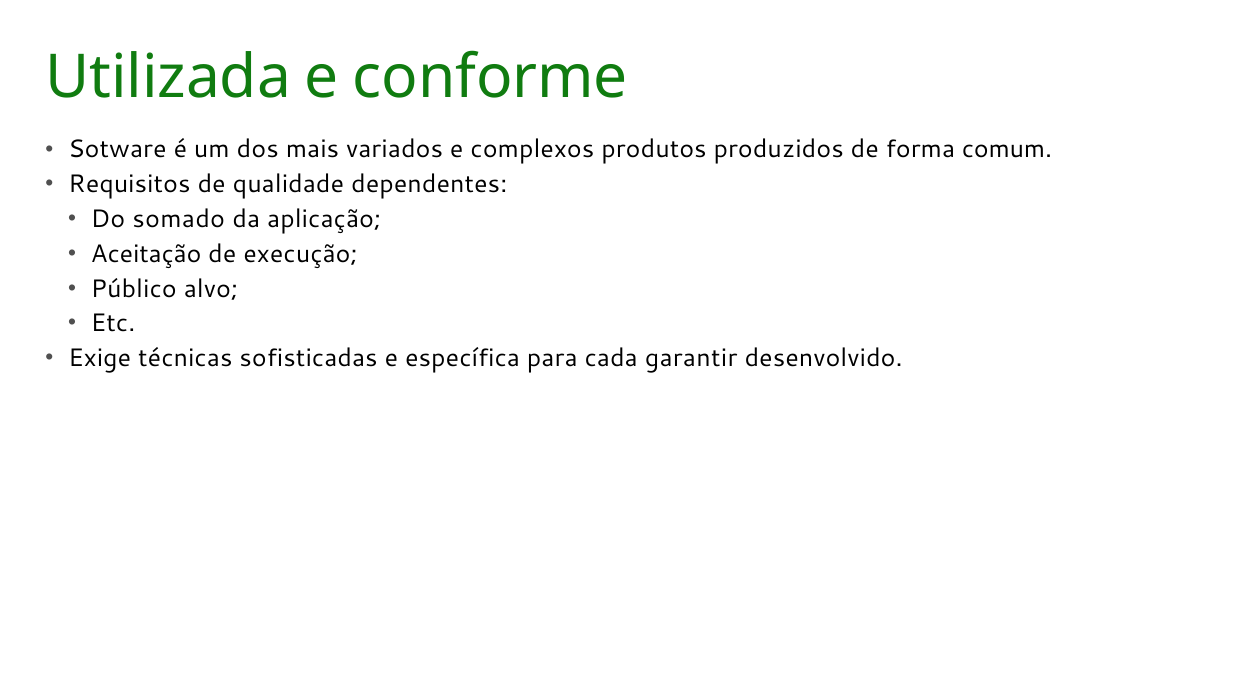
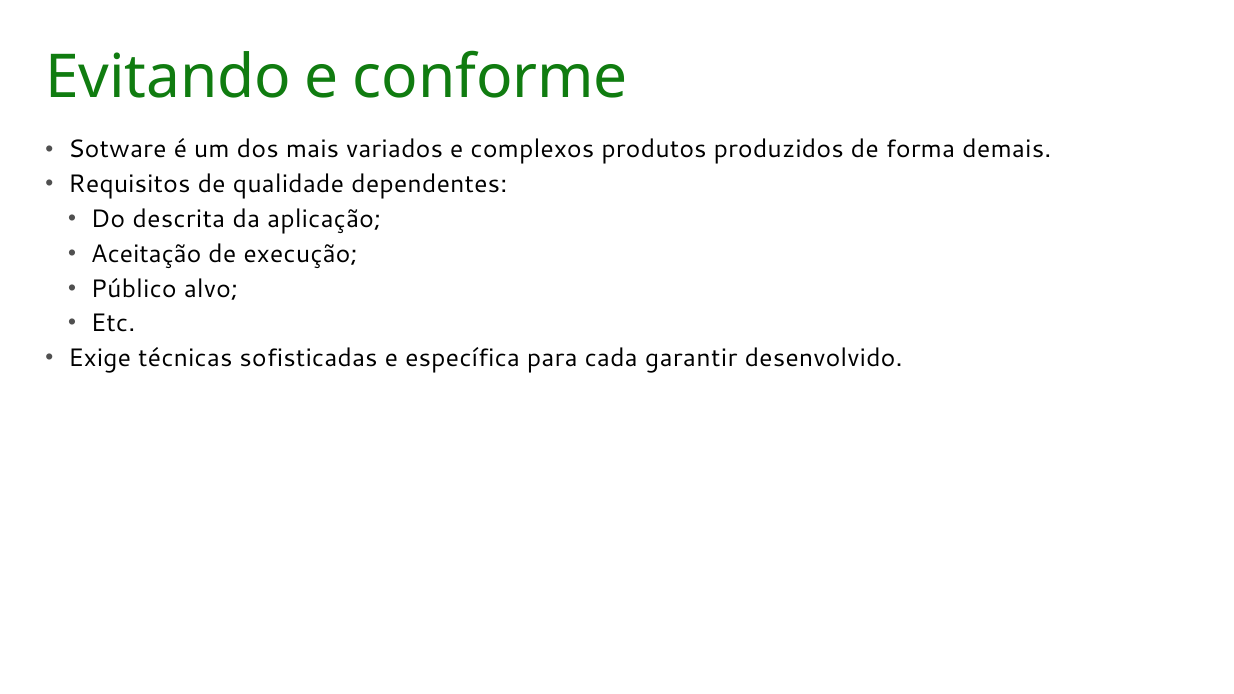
Utilizada: Utilizada -> Evitando
comum: comum -> demais
somado: somado -> descrita
